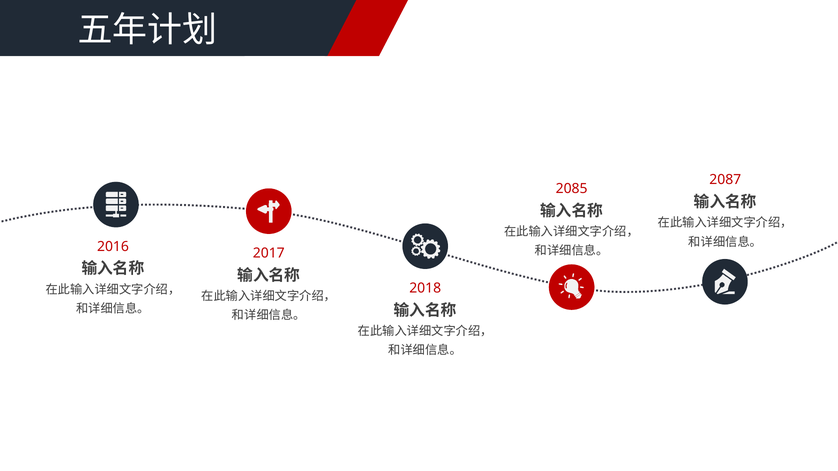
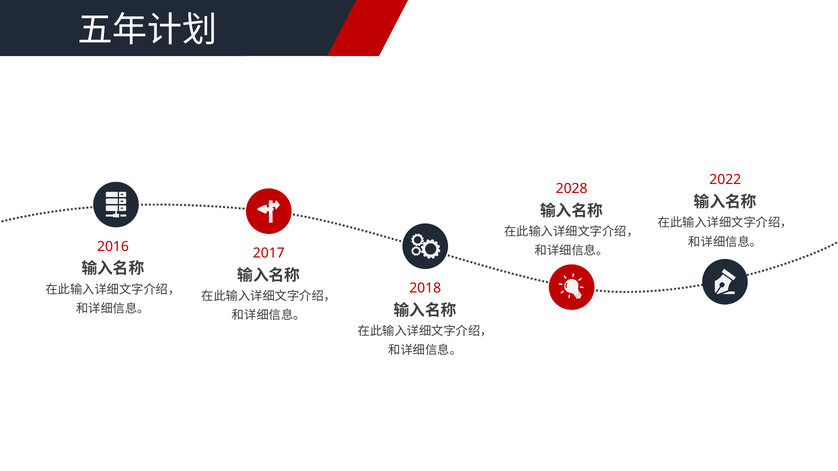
2087: 2087 -> 2022
2085: 2085 -> 2028
